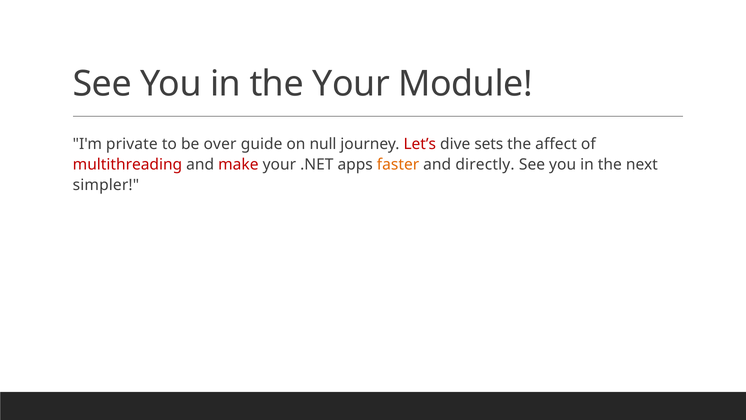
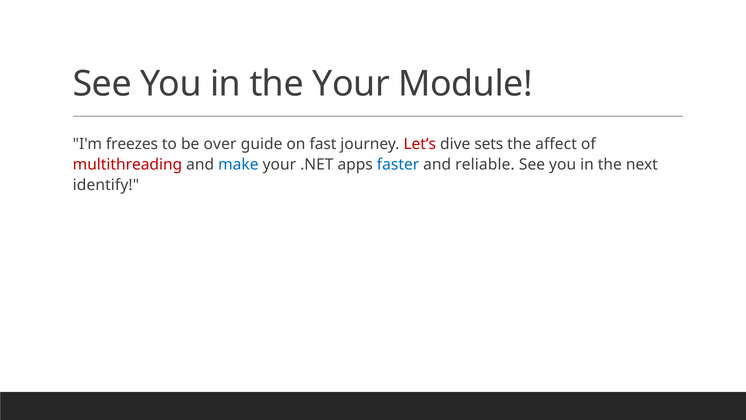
private: private -> freezes
null: null -> fast
make colour: red -> blue
faster colour: orange -> blue
directly: directly -> reliable
simpler: simpler -> identify
